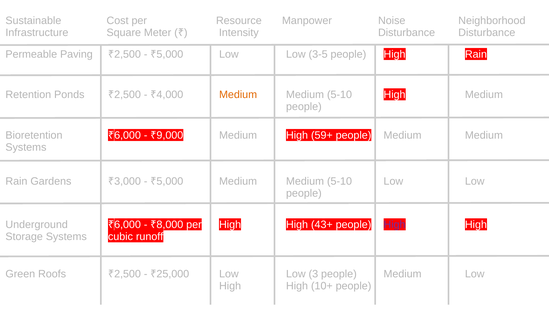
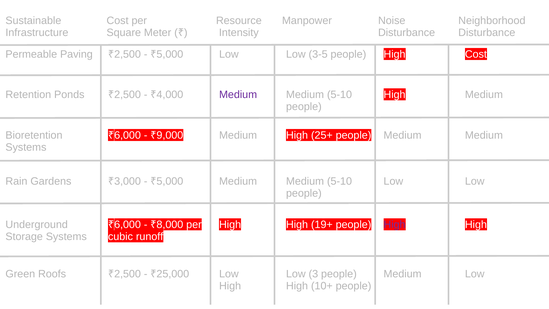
High Rain: Rain -> Cost
Medium at (238, 94) colour: orange -> purple
59+: 59+ -> 25+
43+: 43+ -> 19+
